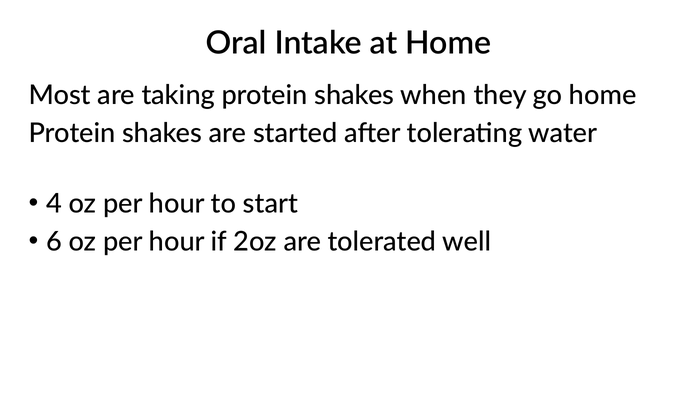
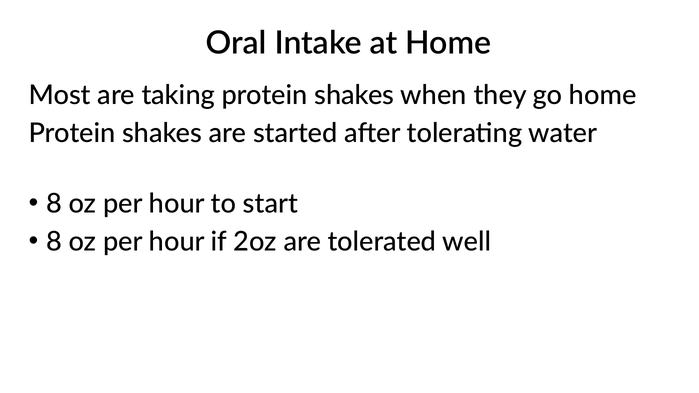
4 at (54, 204): 4 -> 8
6 at (54, 242): 6 -> 8
